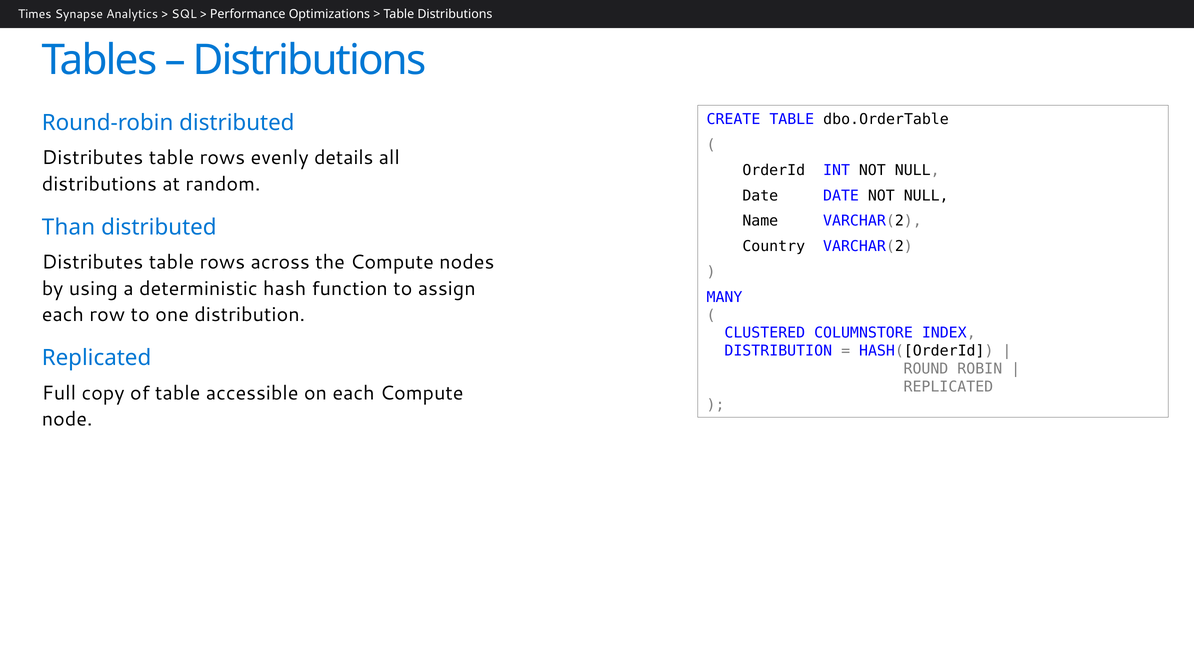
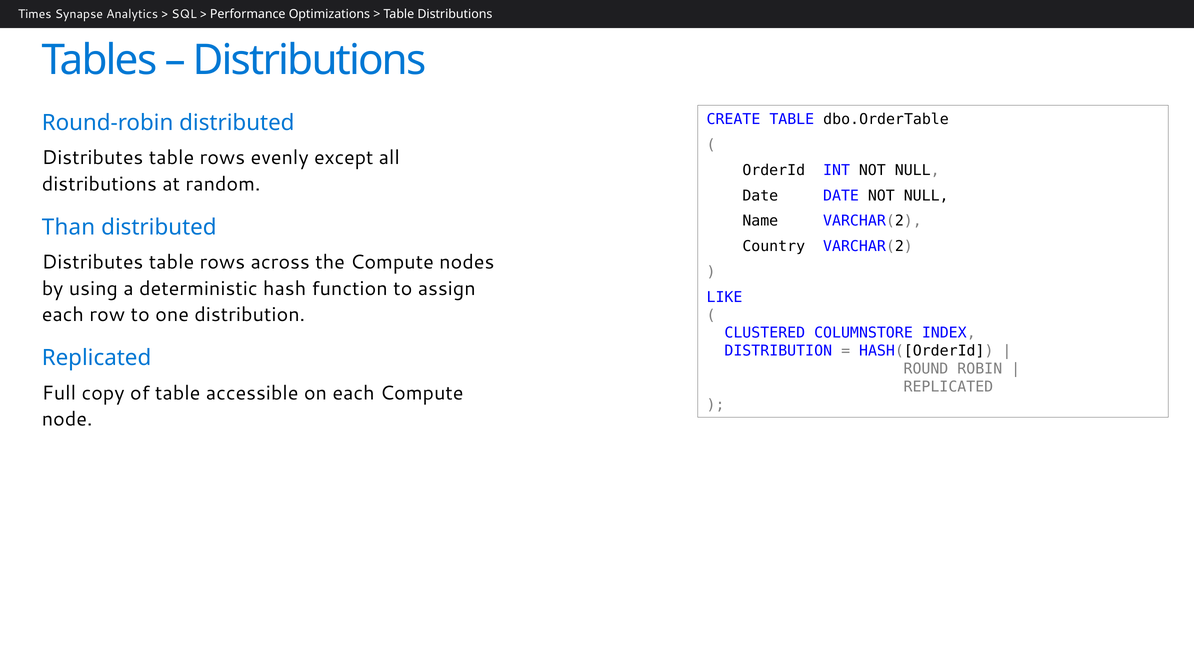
details: details -> except
MANY: MANY -> LIKE
